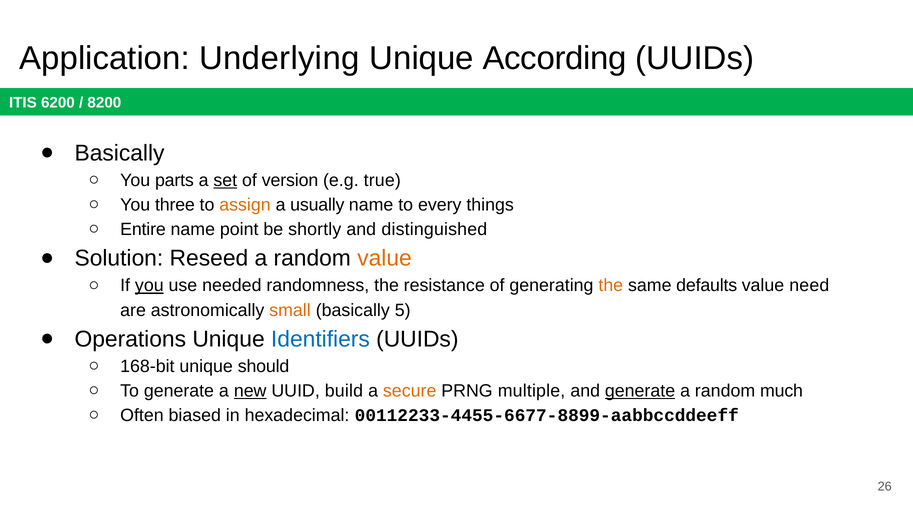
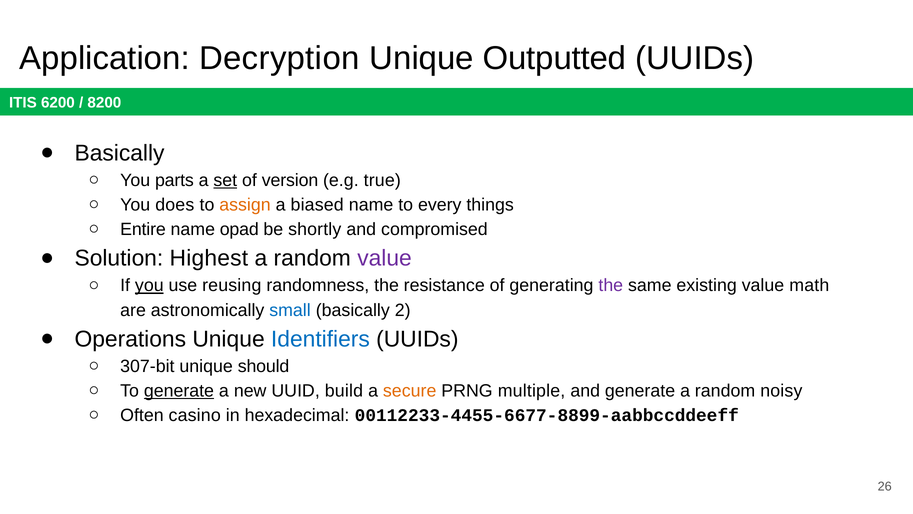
Underlying: Underlying -> Decryption
According: According -> Outputted
three: three -> does
usually: usually -> biased
point: point -> opad
distinguished: distinguished -> compromised
Reseed: Reseed -> Highest
value at (385, 258) colour: orange -> purple
needed: needed -> reusing
the at (611, 285) colour: orange -> purple
defaults: defaults -> existing
need: need -> math
small colour: orange -> blue
5: 5 -> 2
168-bit: 168-bit -> 307-bit
generate at (179, 391) underline: none -> present
new underline: present -> none
generate at (640, 391) underline: present -> none
much: much -> noisy
biased: biased -> casino
